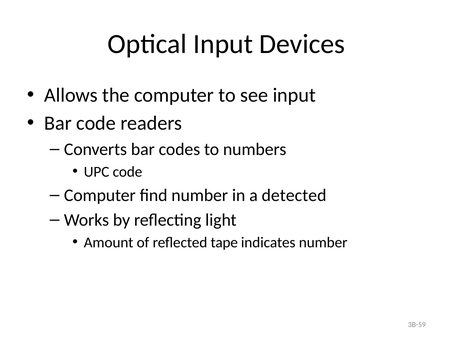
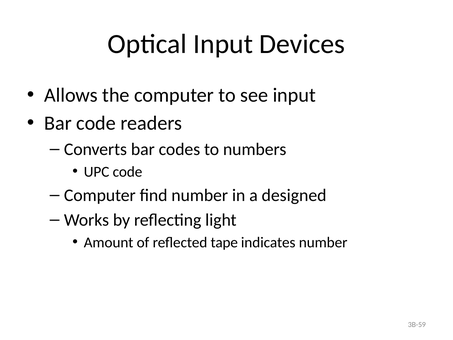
detected: detected -> designed
